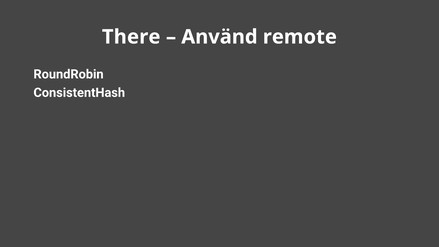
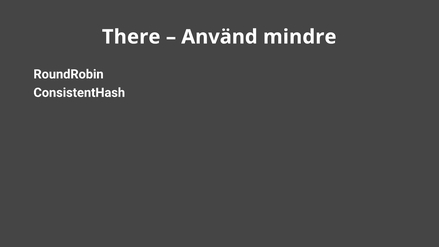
remote: remote -> mindre
